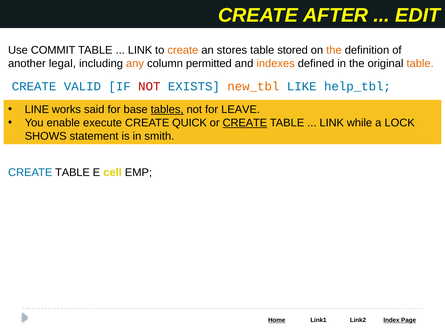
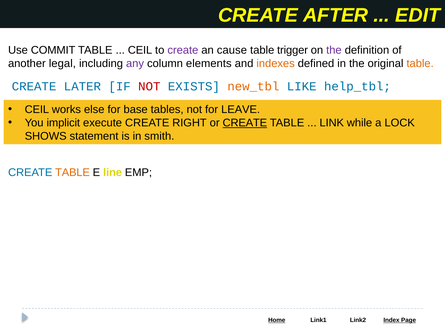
LINK at (140, 50): LINK -> CEIL
create at (183, 50) colour: orange -> purple
stores: stores -> cause
stored: stored -> trigger
the at (334, 50) colour: orange -> purple
any colour: orange -> purple
permitted: permitted -> elements
VALID: VALID -> LATER
LINE at (37, 110): LINE -> CEIL
said: said -> else
tables underline: present -> none
enable: enable -> implicit
QUICK: QUICK -> RIGHT
TABLE at (73, 173) colour: black -> orange
cell: cell -> line
